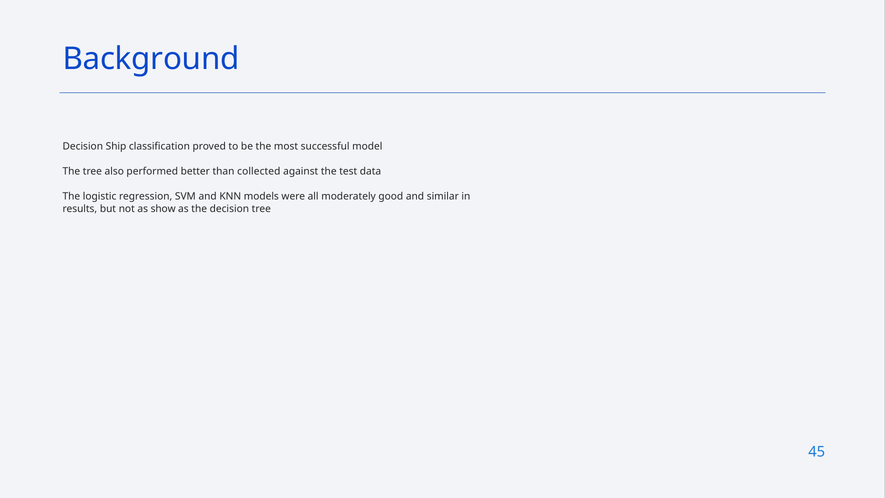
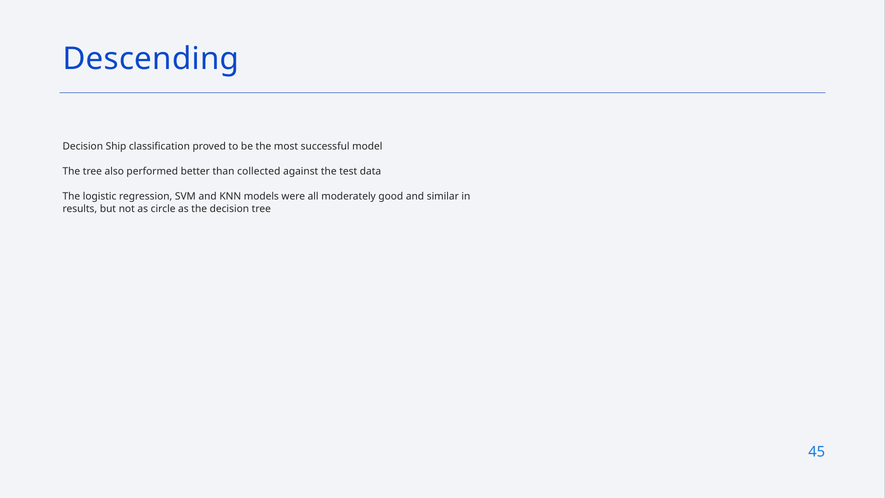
Background: Background -> Descending
show: show -> circle
